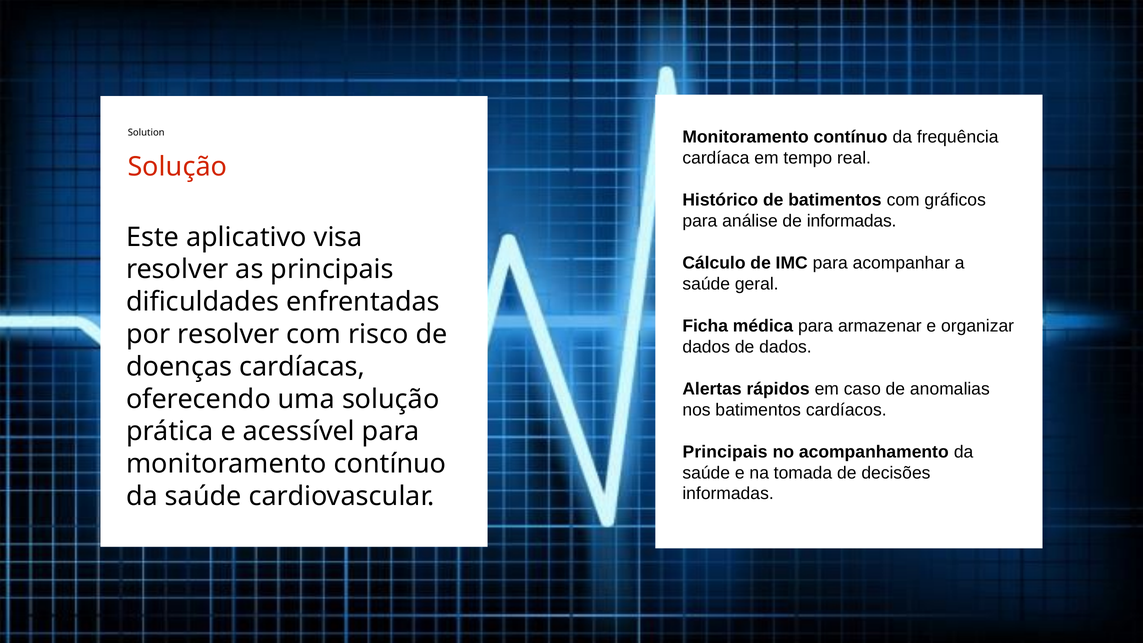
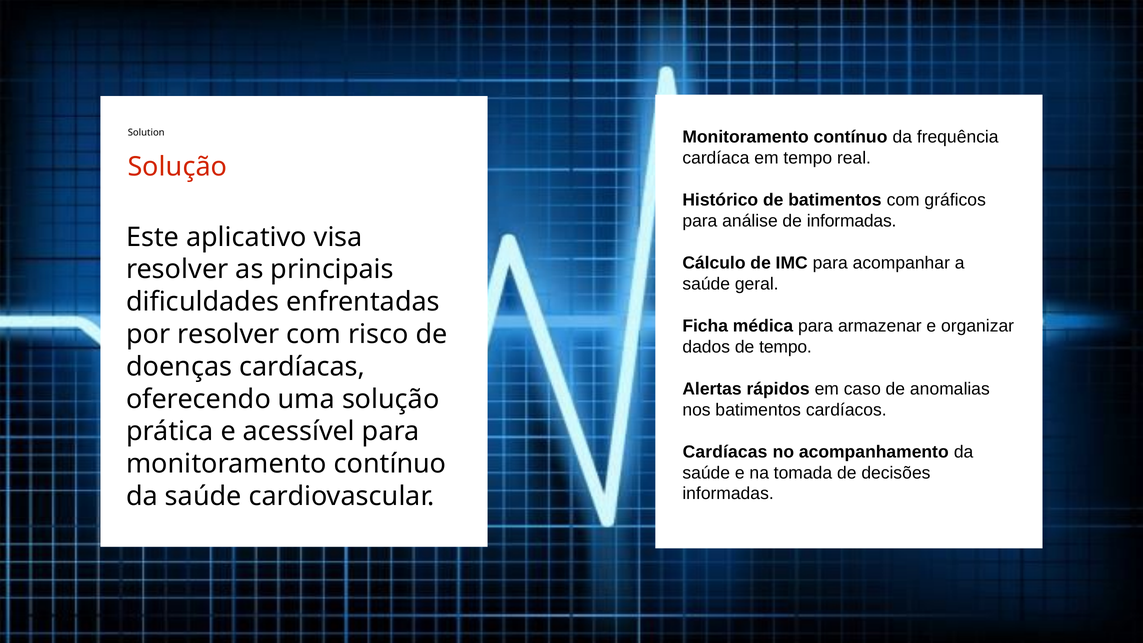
de dados: dados -> tempo
Principais at (725, 452): Principais -> Cardíacas
